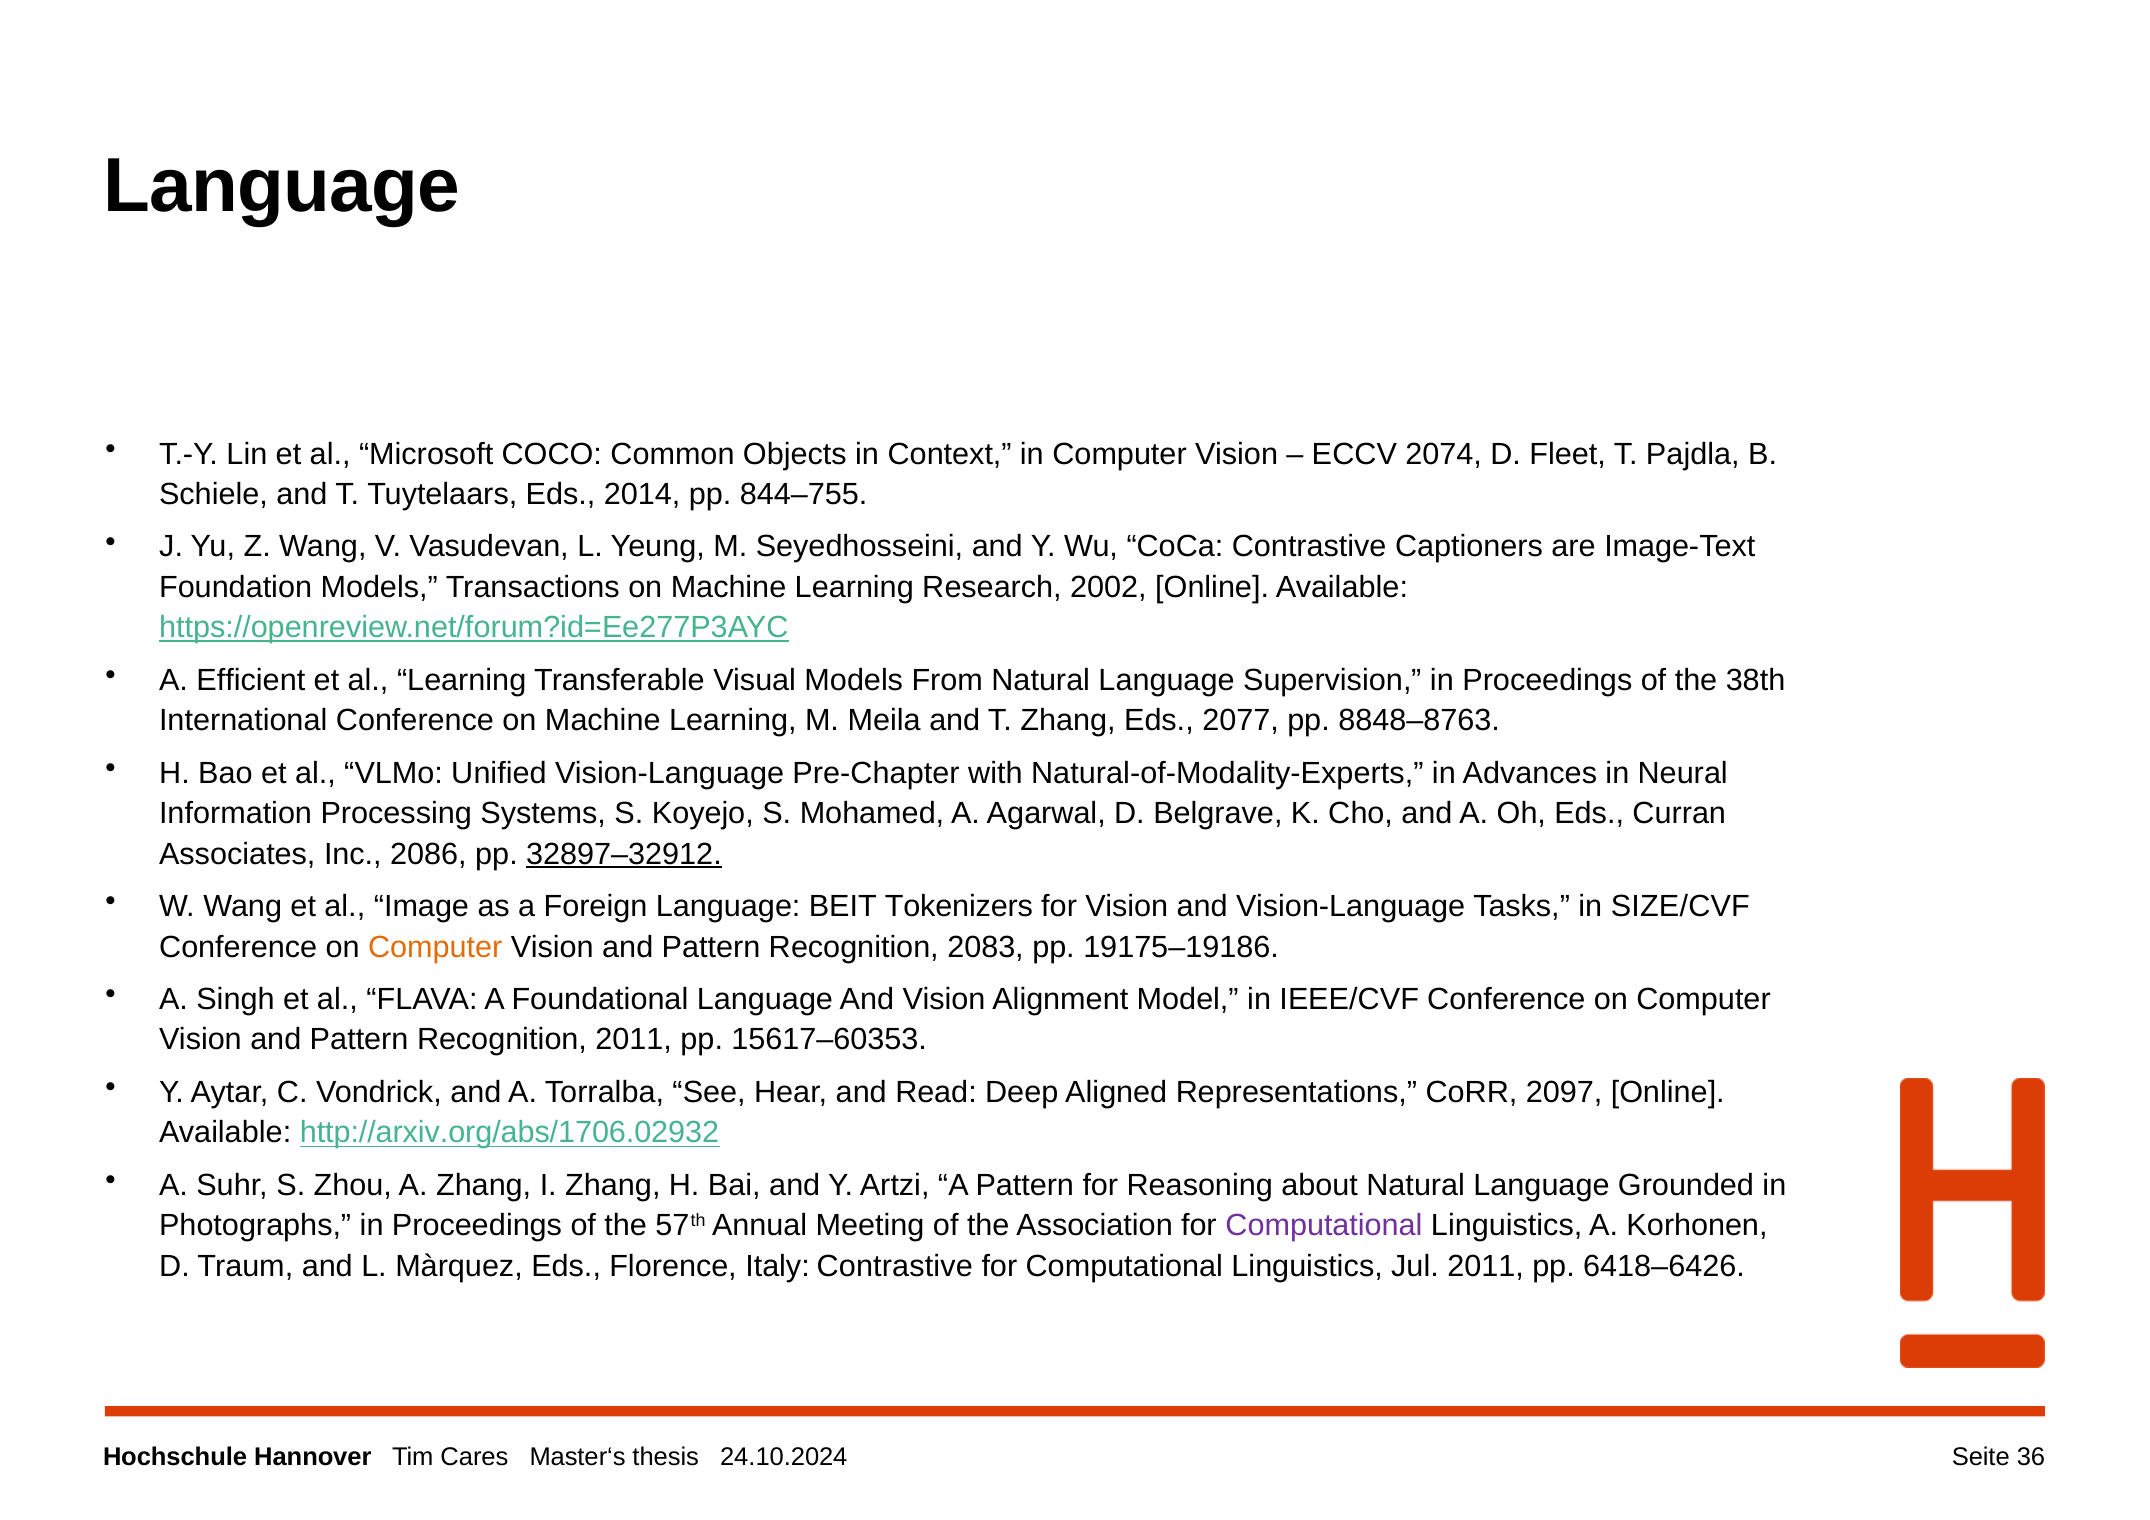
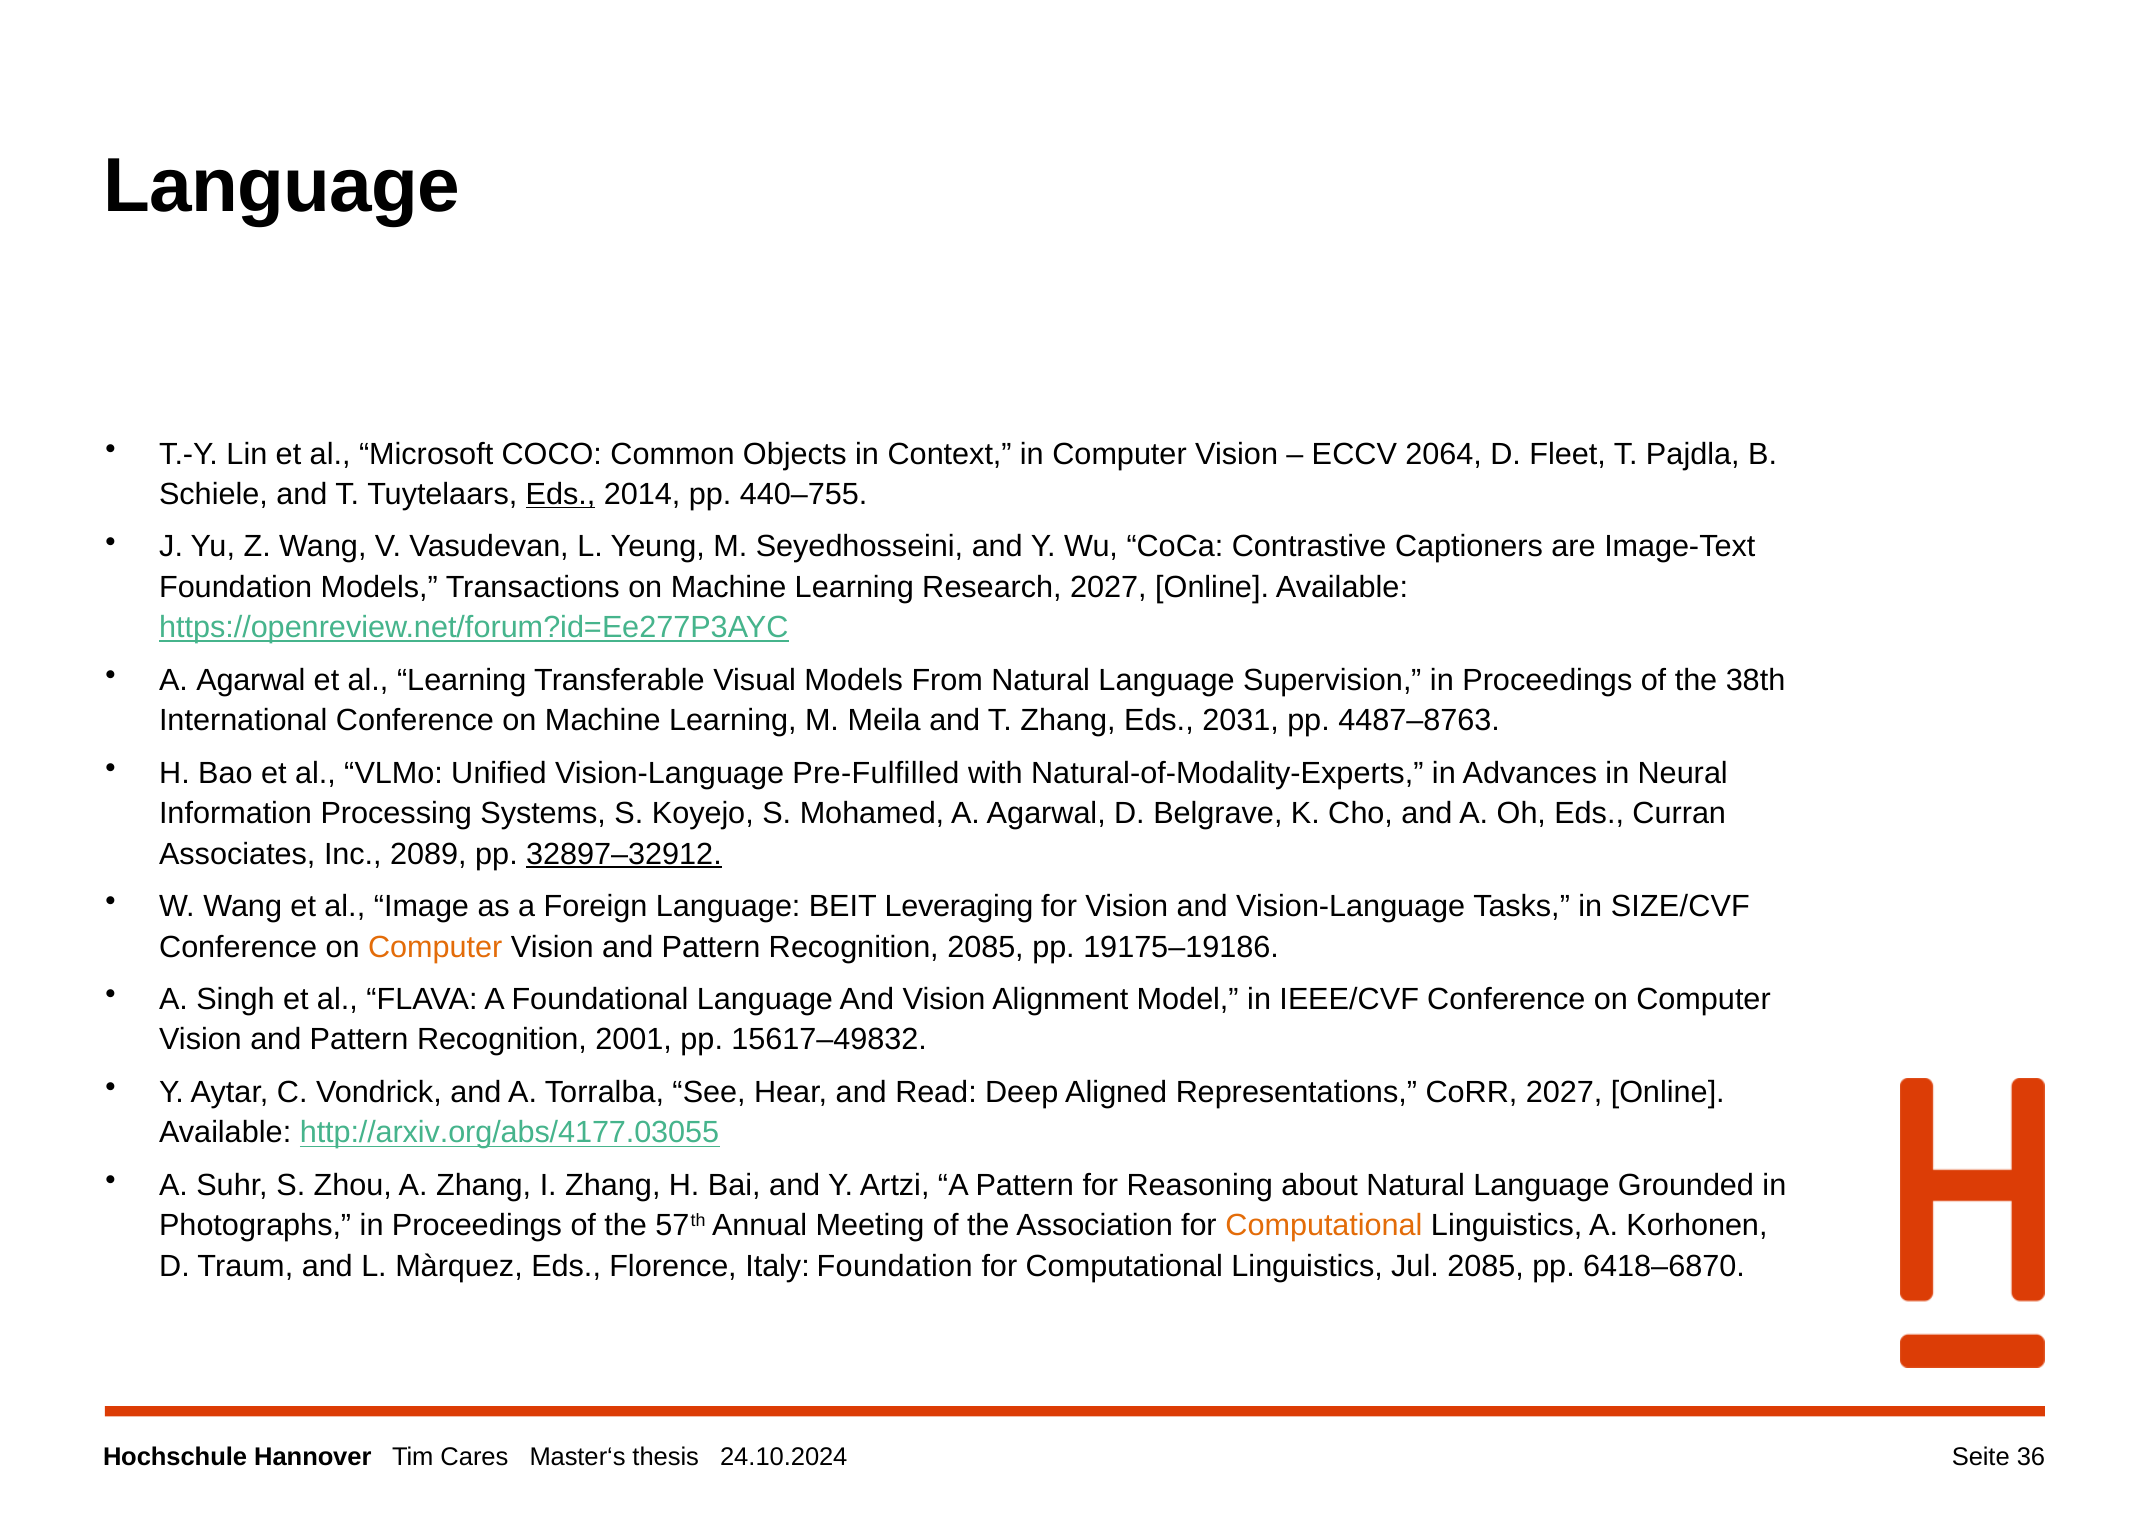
2074: 2074 -> 2064
Eds at (560, 494) underline: none -> present
844–755: 844–755 -> 440–755
Research 2002: 2002 -> 2027
Efficient at (251, 680): Efficient -> Agarwal
2077: 2077 -> 2031
8848–8763: 8848–8763 -> 4487–8763
Pre-Chapter: Pre-Chapter -> Pre-Fulfilled
2086: 2086 -> 2089
Tokenizers: Tokenizers -> Leveraging
Recognition 2083: 2083 -> 2085
Recognition 2011: 2011 -> 2001
15617–60353: 15617–60353 -> 15617–49832
CoRR 2097: 2097 -> 2027
http://arxiv.org/abs/1706.02932: http://arxiv.org/abs/1706.02932 -> http://arxiv.org/abs/4177.03055
Computational at (1324, 1226) colour: purple -> orange
Italy Contrastive: Contrastive -> Foundation
Jul 2011: 2011 -> 2085
6418–6426: 6418–6426 -> 6418–6870
